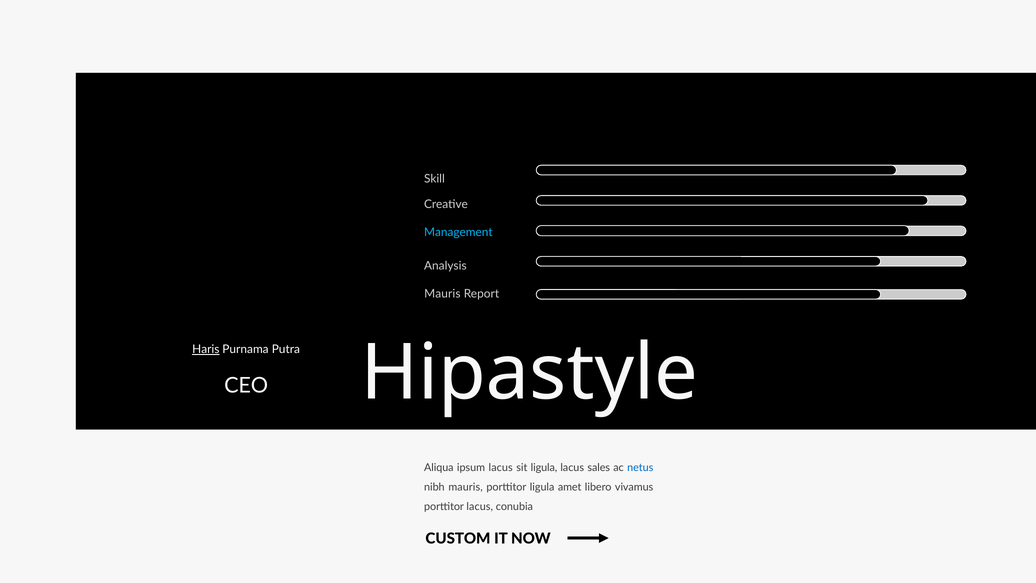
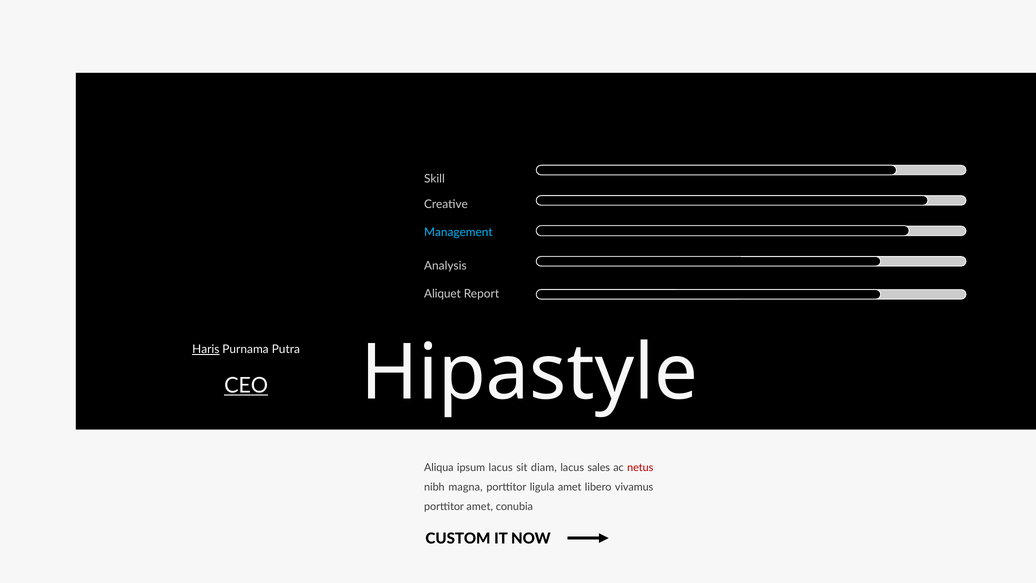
Mauris at (442, 294): Mauris -> Aliquet
CEO underline: none -> present
sit ligula: ligula -> diam
netus colour: blue -> red
nibh mauris: mauris -> magna
porttitor lacus: lacus -> amet
